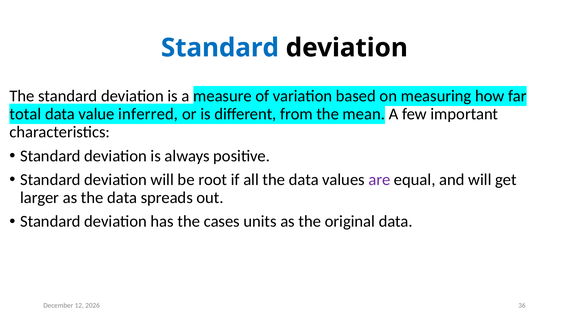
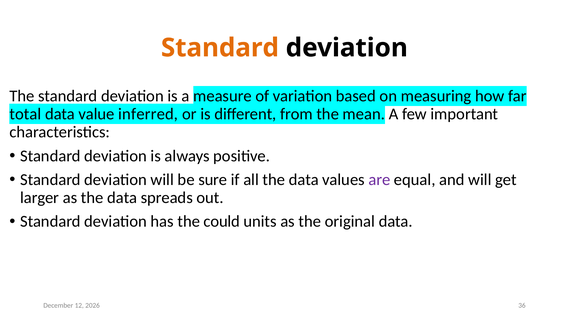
Standard at (220, 48) colour: blue -> orange
root: root -> sure
cases: cases -> could
